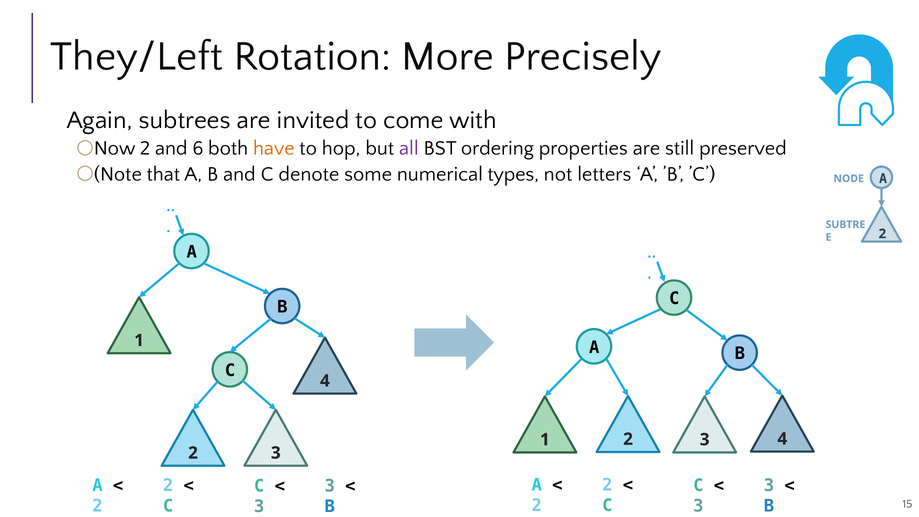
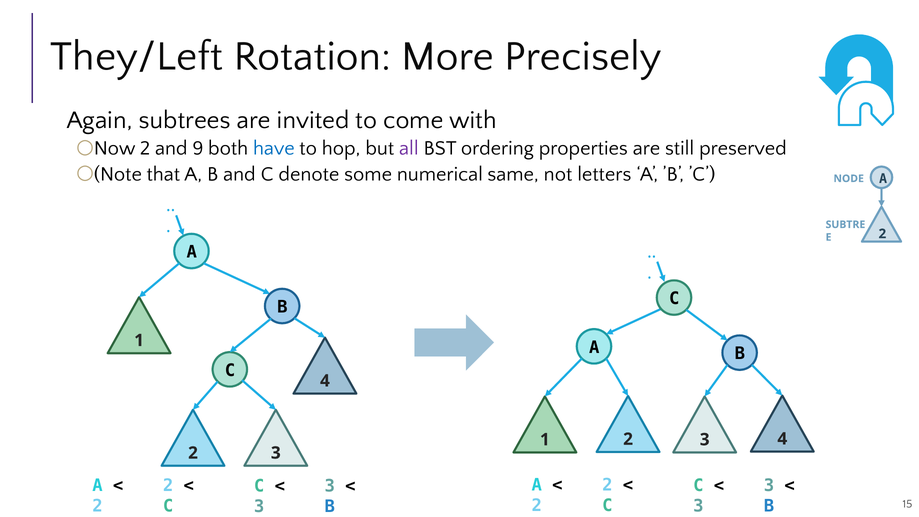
6: 6 -> 9
have colour: orange -> blue
types: types -> same
